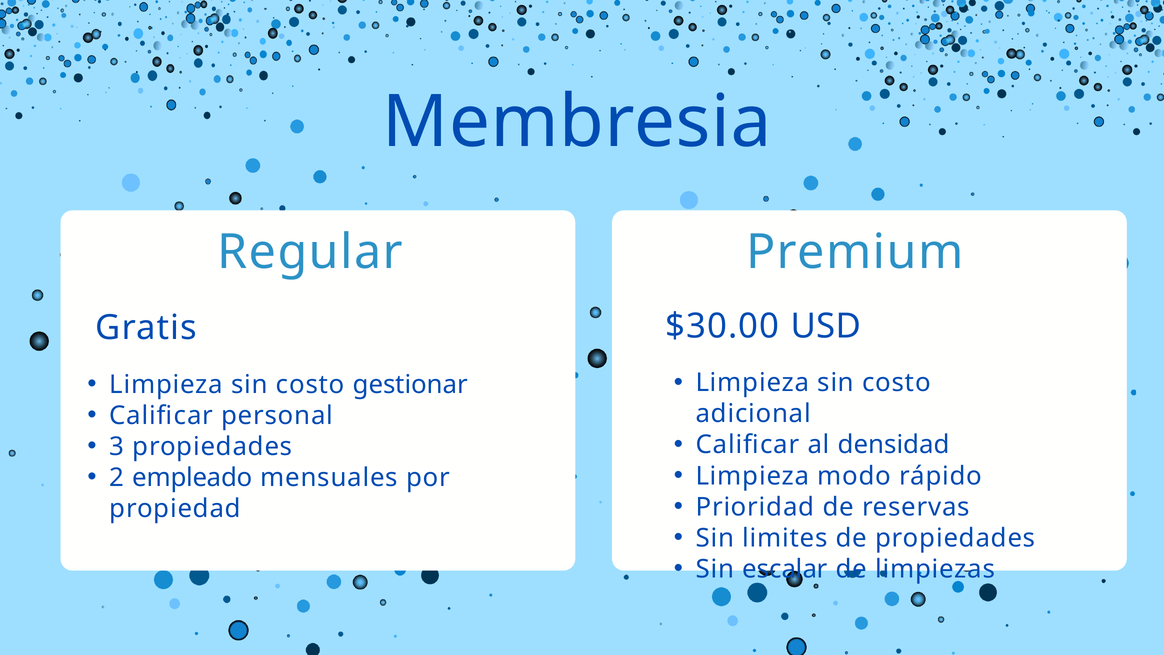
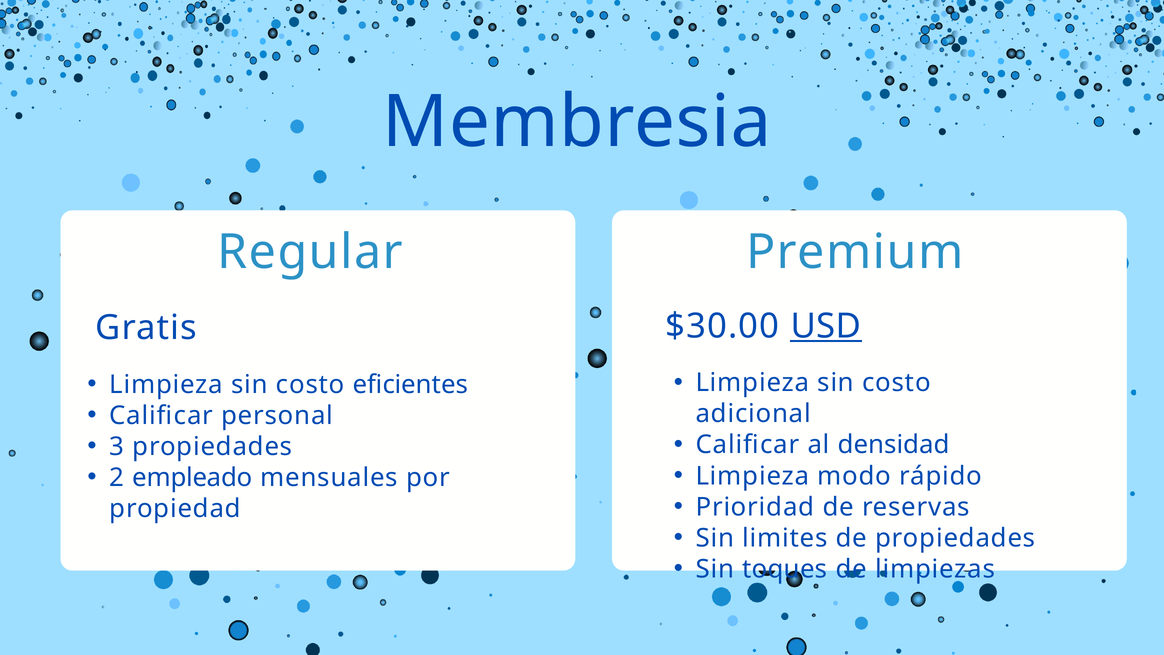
USD underline: none -> present
gestionar: gestionar -> eficientes
escalar: escalar -> toques
